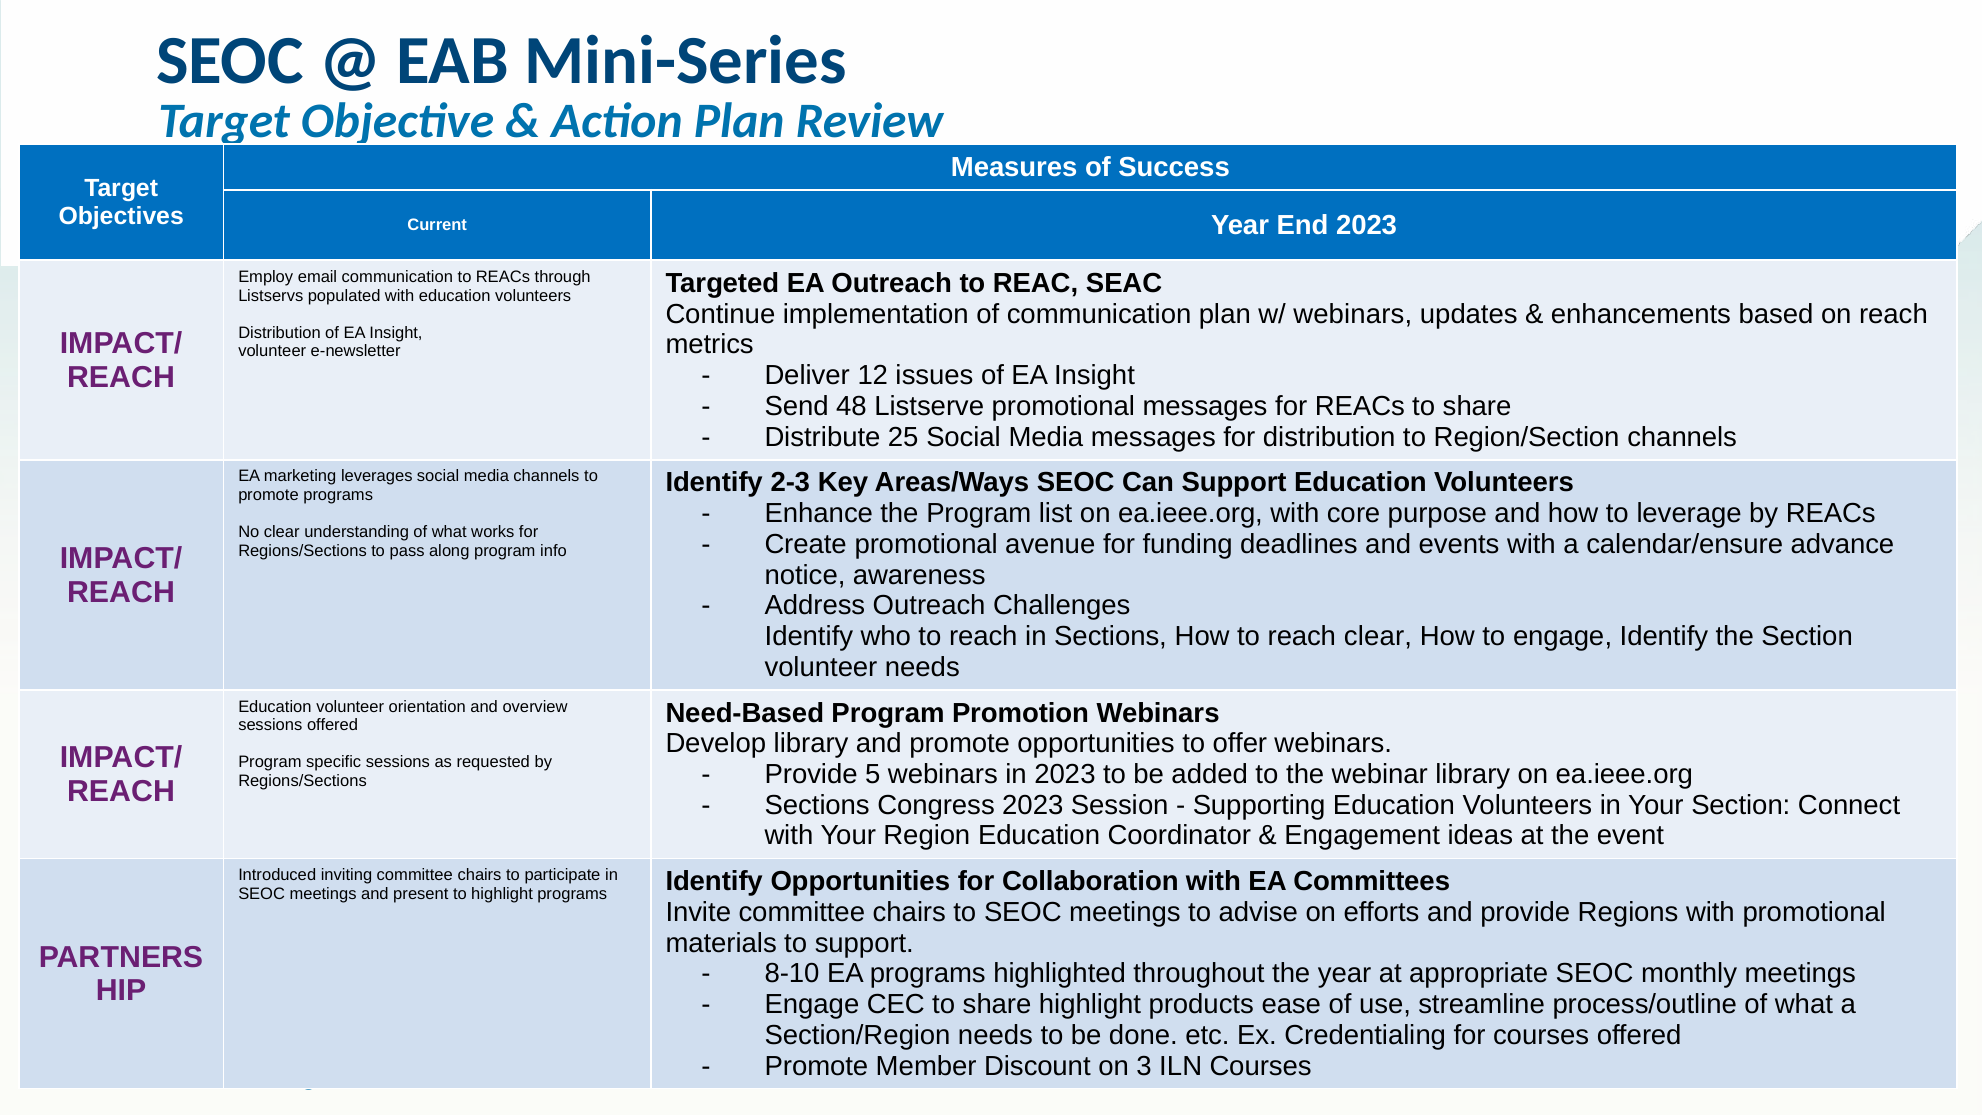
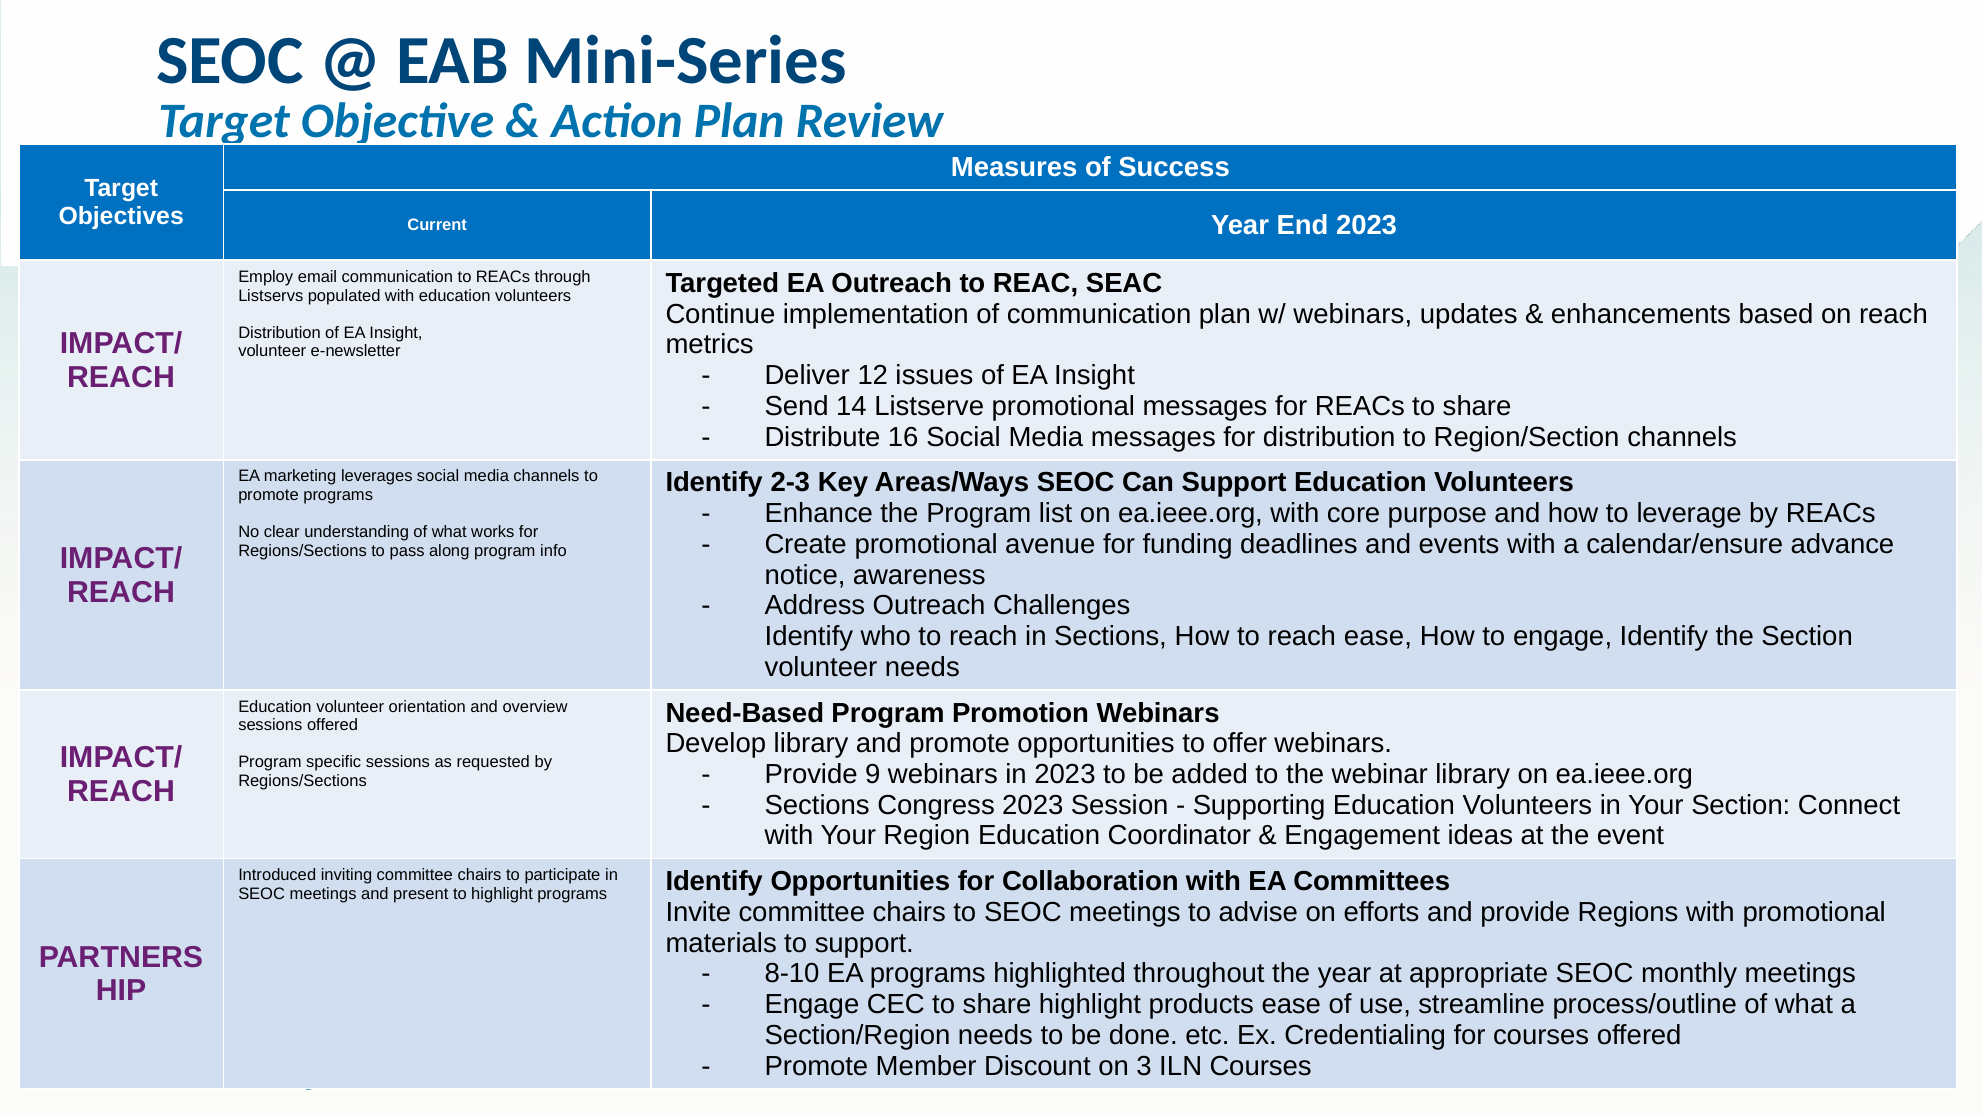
48: 48 -> 14
25: 25 -> 16
reach clear: clear -> ease
5: 5 -> 9
